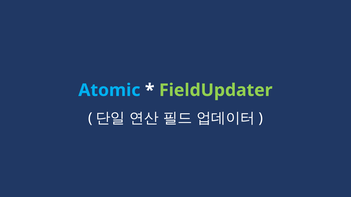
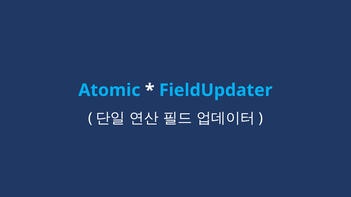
FieldUpdater colour: light green -> light blue
